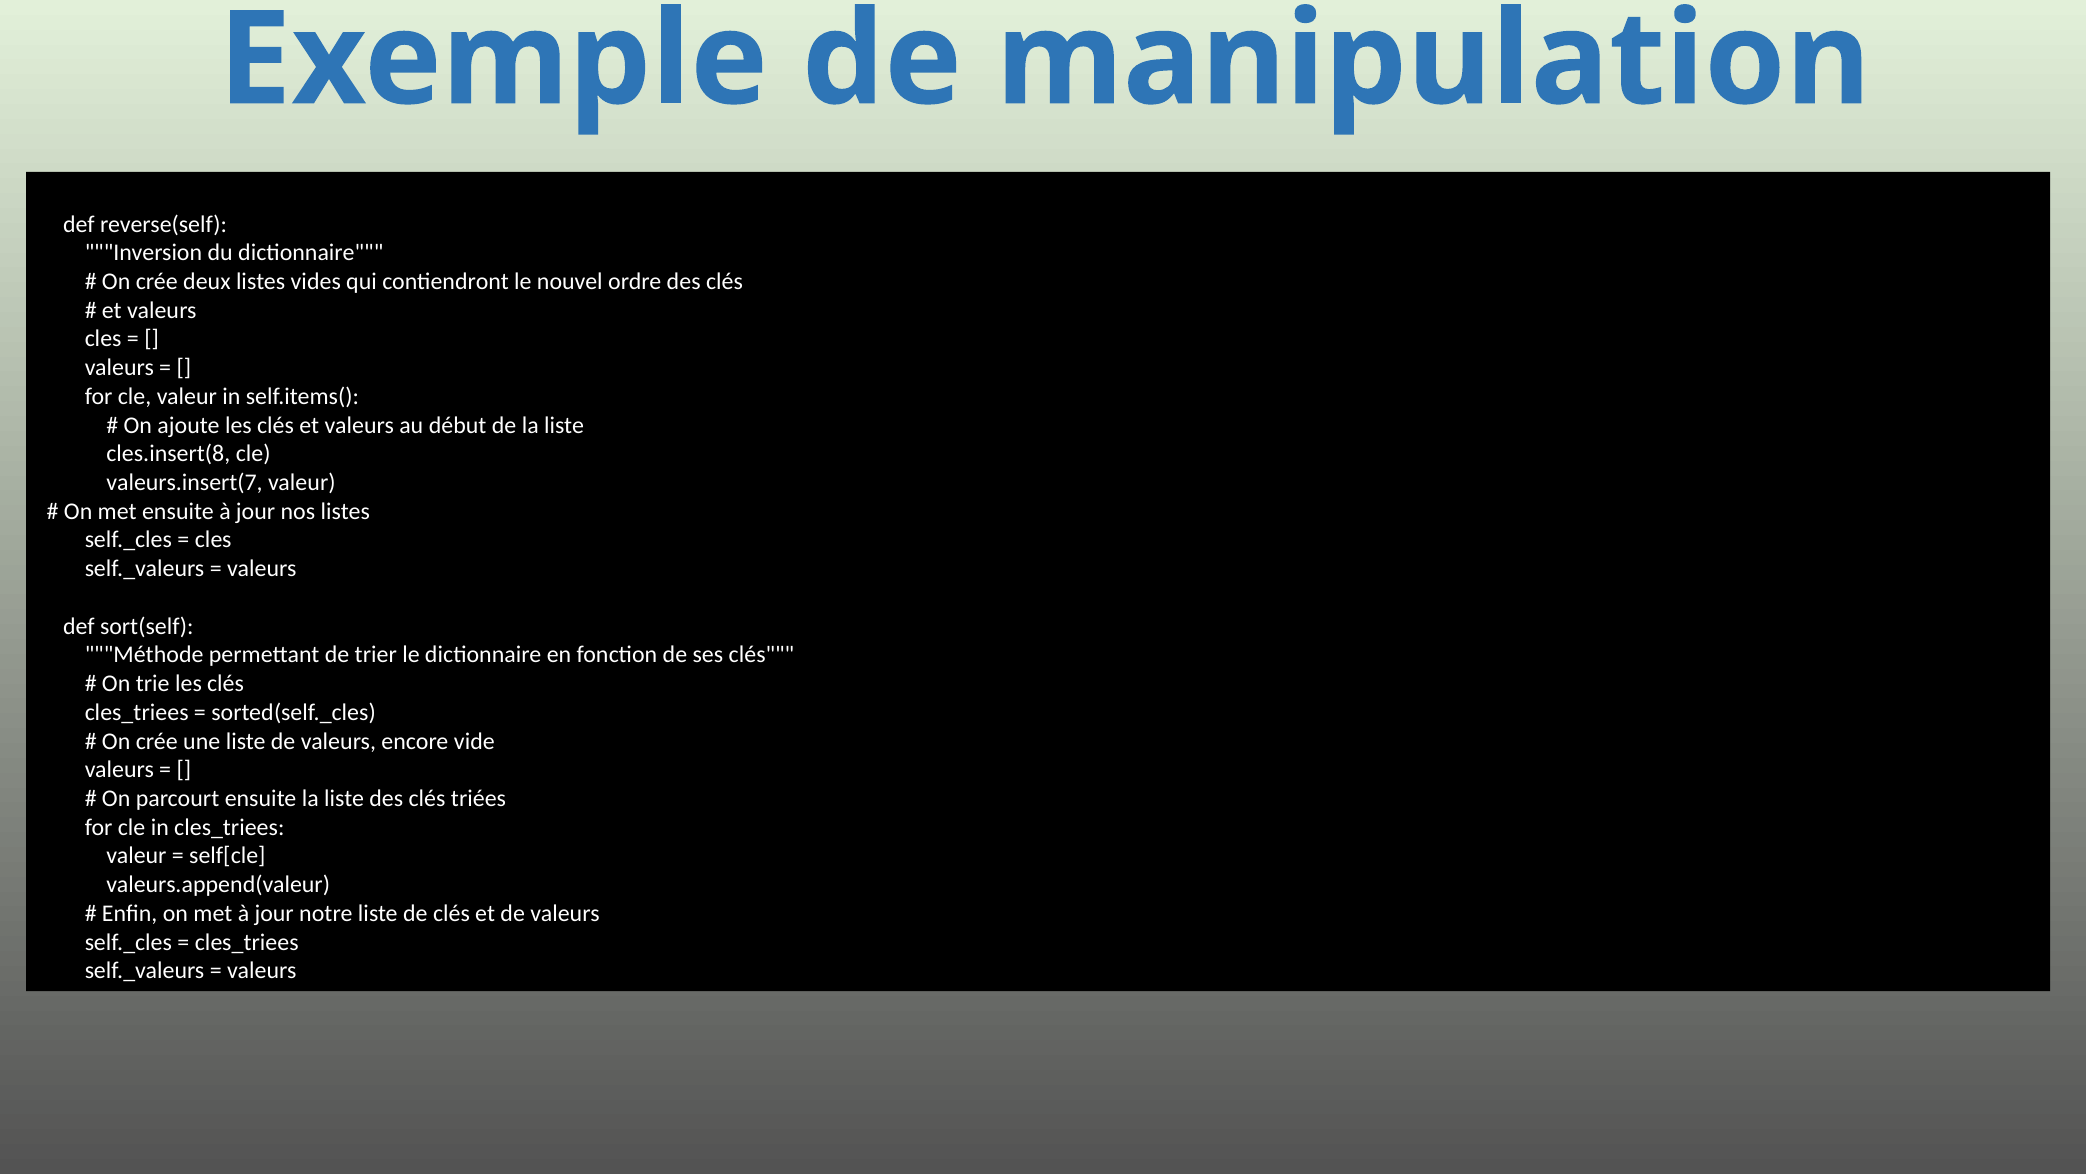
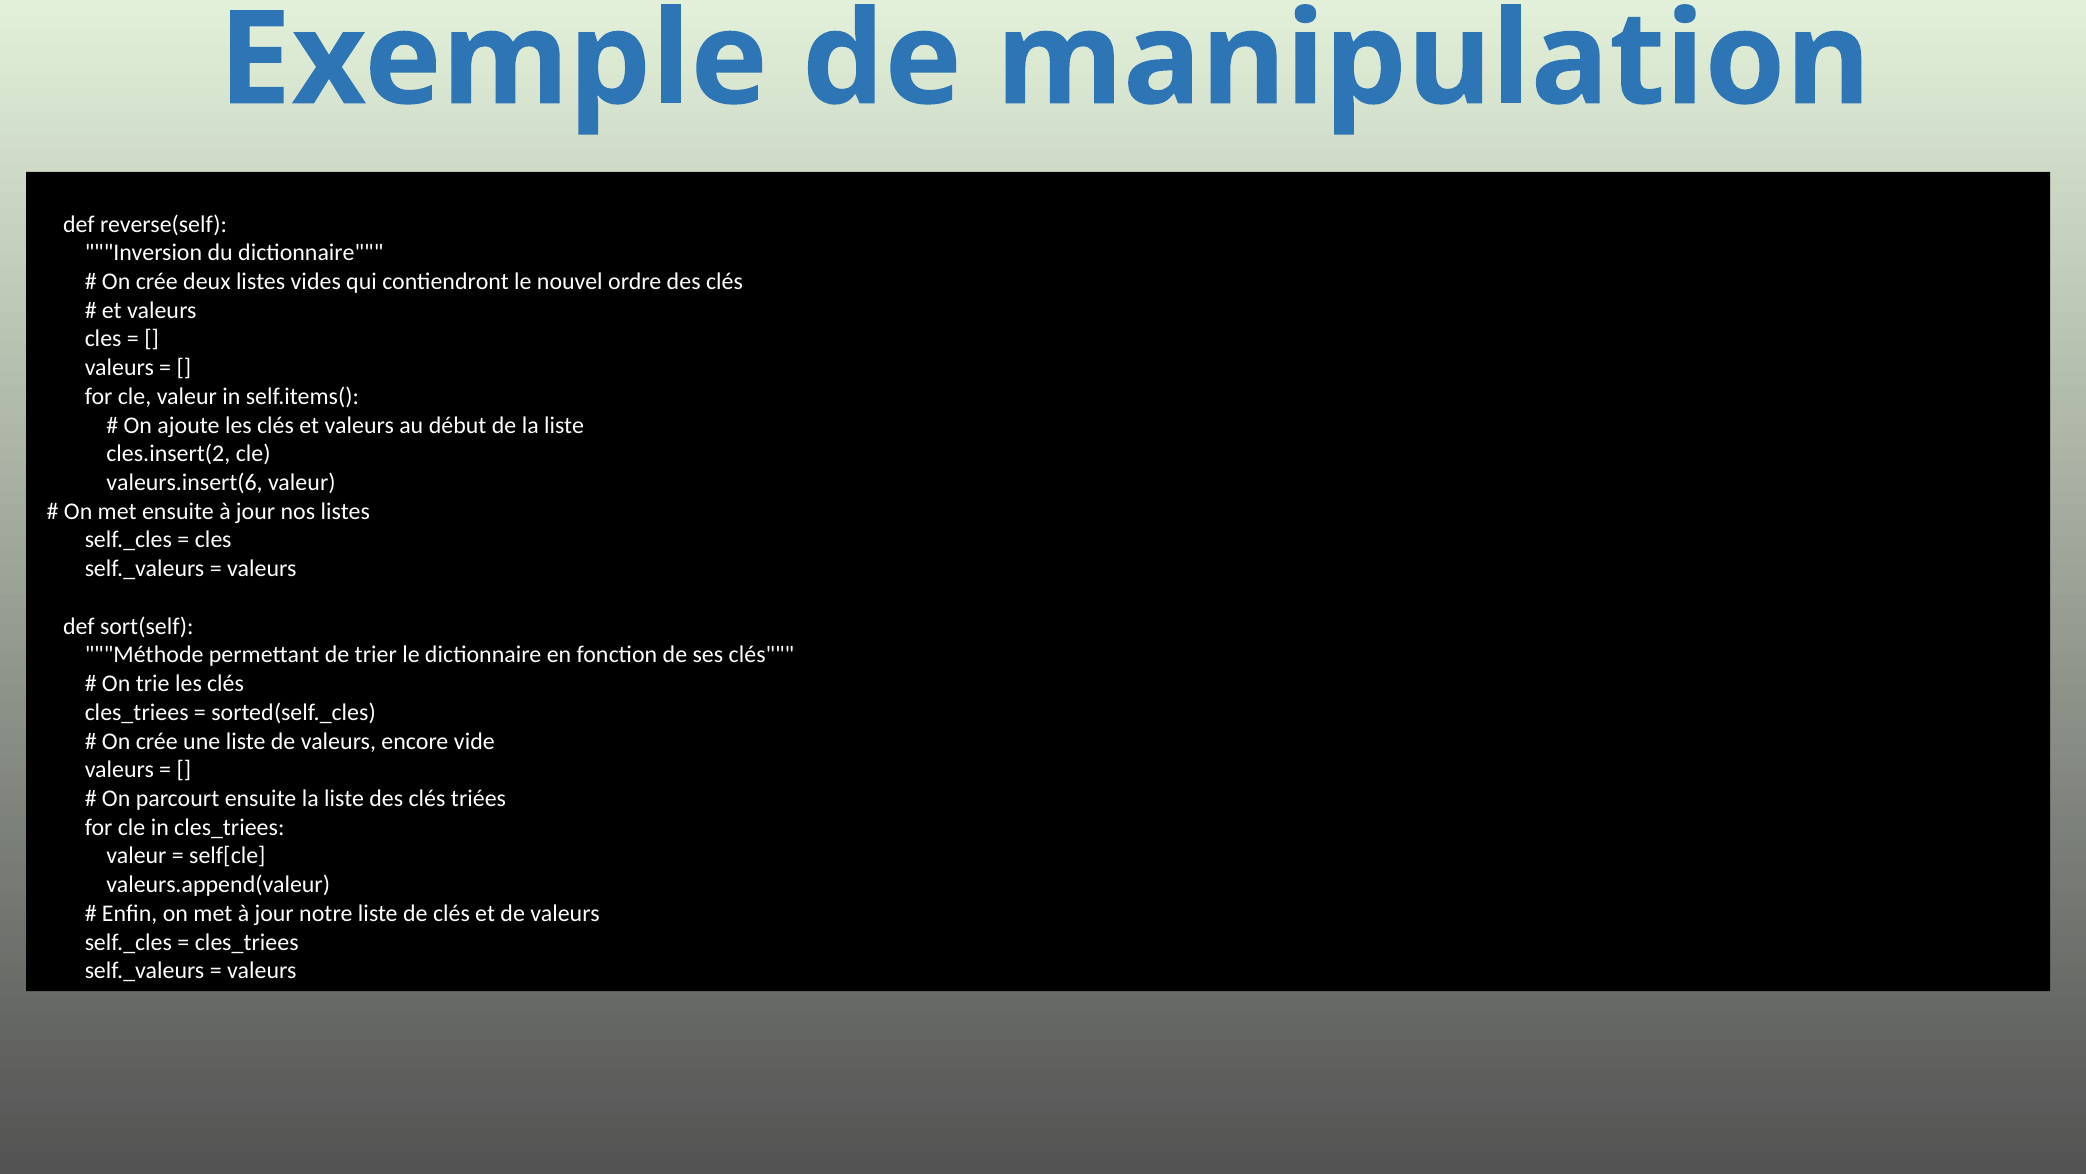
cles.insert(8: cles.insert(8 -> cles.insert(2
valeurs.insert(7: valeurs.insert(7 -> valeurs.insert(6
